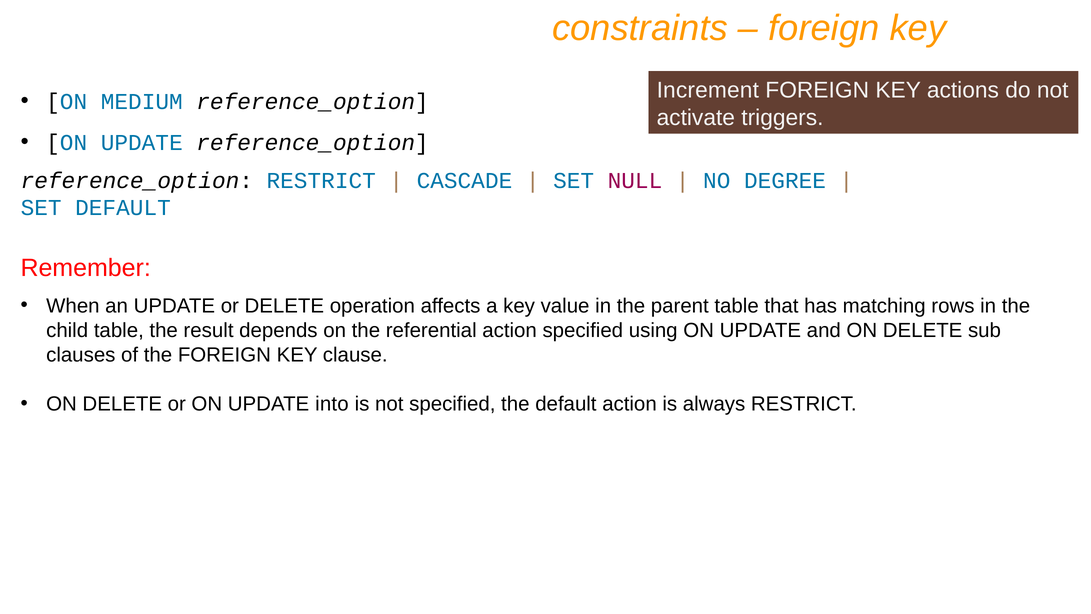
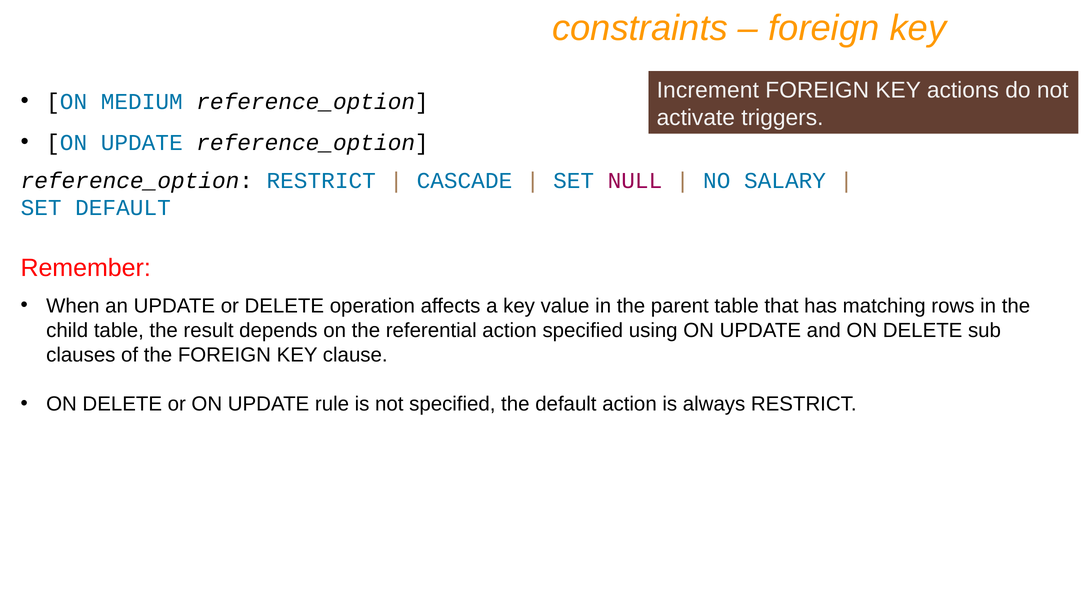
DEGREE: DEGREE -> SALARY
into: into -> rule
